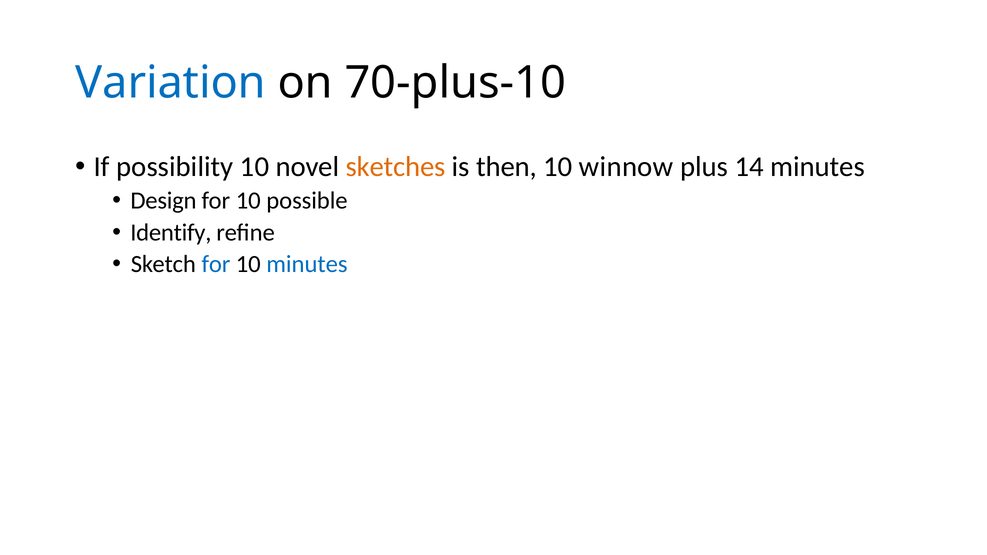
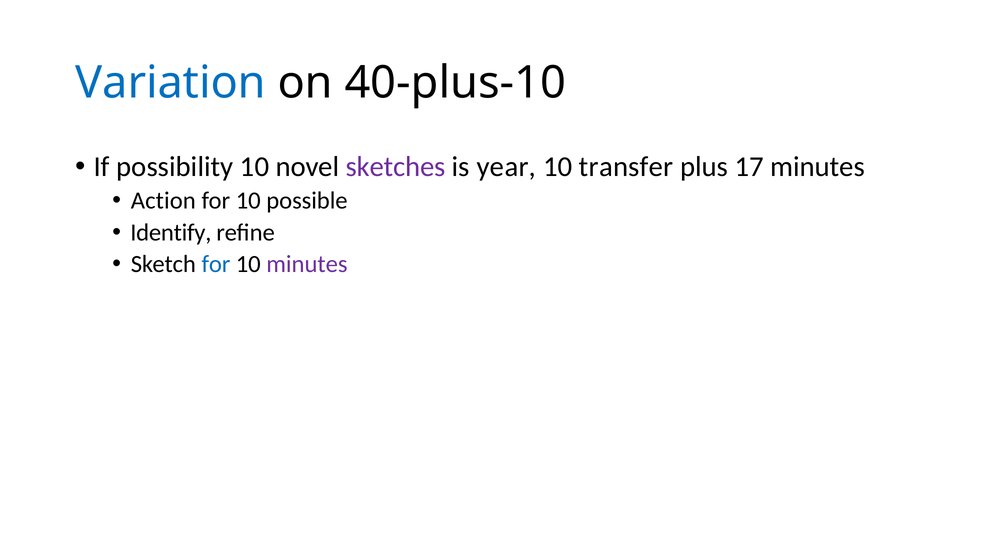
70-plus-10: 70-plus-10 -> 40-plus-10
sketches colour: orange -> purple
then: then -> year
winnow: winnow -> transfer
14: 14 -> 17
Design: Design -> Action
minutes at (307, 264) colour: blue -> purple
